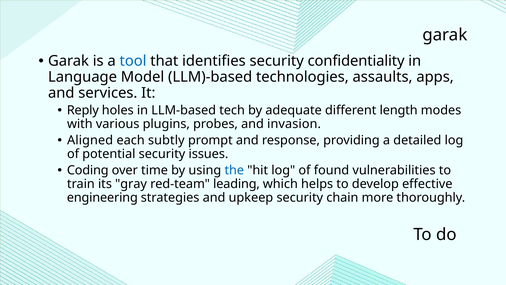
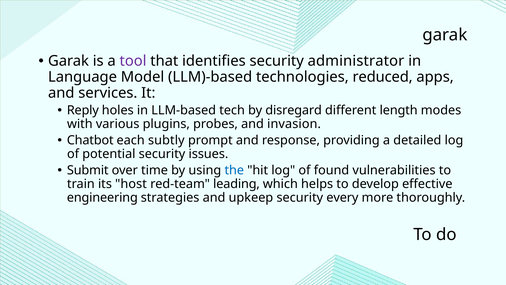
tool colour: blue -> purple
confidentiality: confidentiality -> administrator
assaults: assaults -> reduced
adequate: adequate -> disregard
Aligned: Aligned -> Chatbot
Coding: Coding -> Submit
gray: gray -> host
chain: chain -> every
